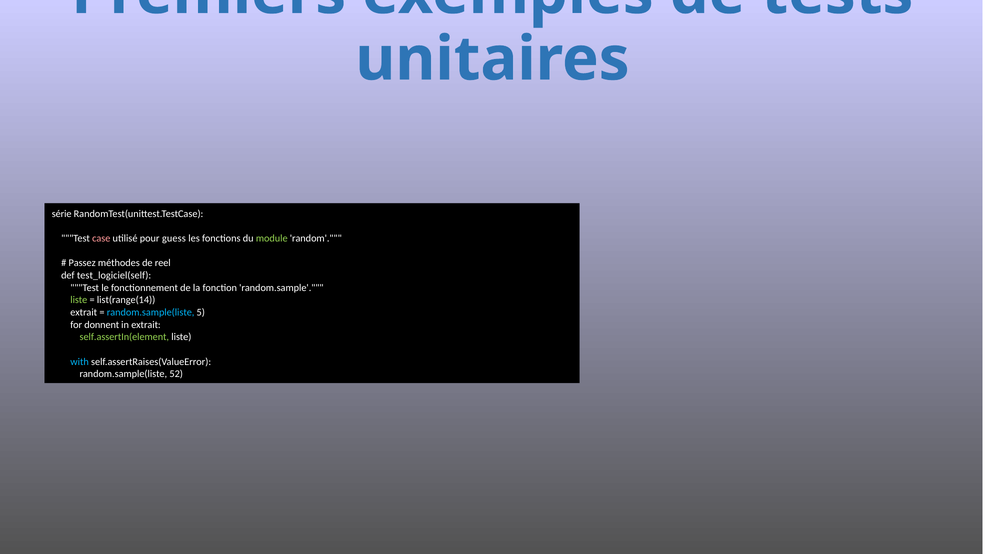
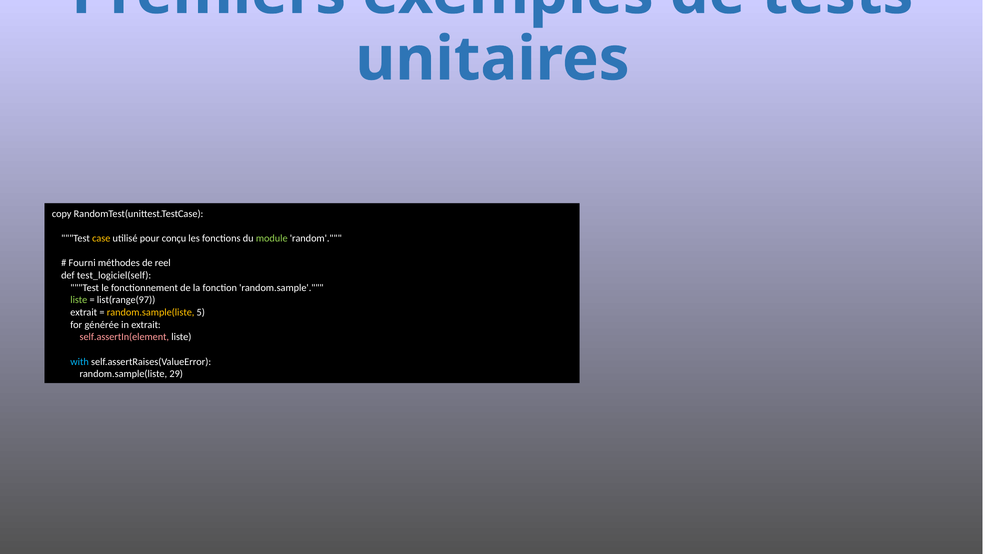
série: série -> copy
case colour: pink -> yellow
guess: guess -> conçu
Passez: Passez -> Fourni
list(range(14: list(range(14 -> list(range(97
random.sample(liste at (151, 312) colour: light blue -> yellow
donnent: donnent -> générée
self.assertIn(element colour: light green -> pink
52: 52 -> 29
